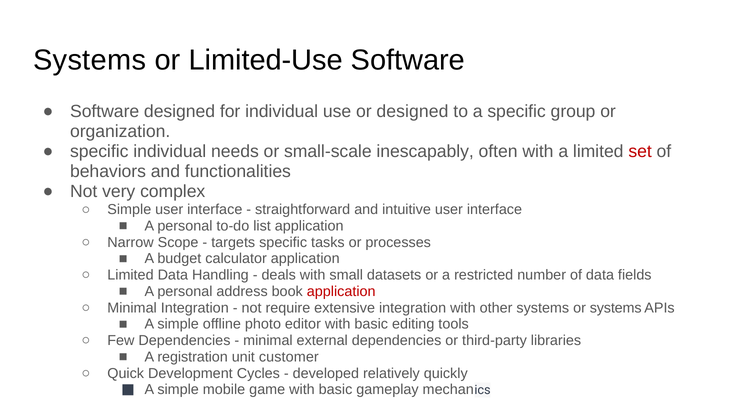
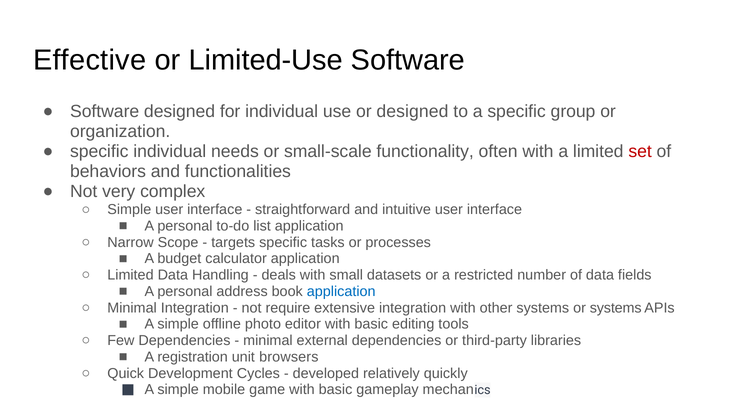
Systems at (90, 60): Systems -> Effective
inescapably: inescapably -> functionality
application at (341, 292) colour: red -> blue
customer: customer -> browsers
